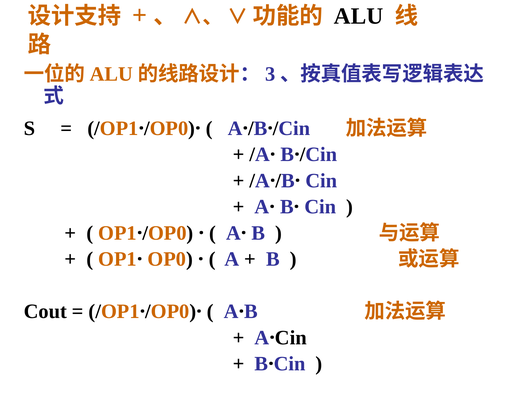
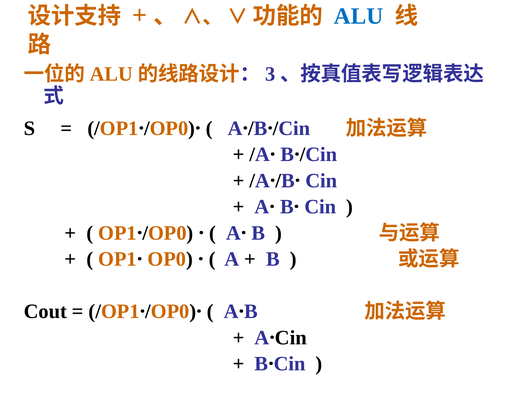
ALU at (359, 16) colour: black -> blue
